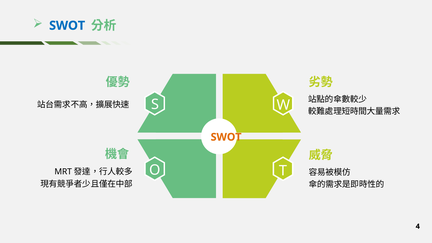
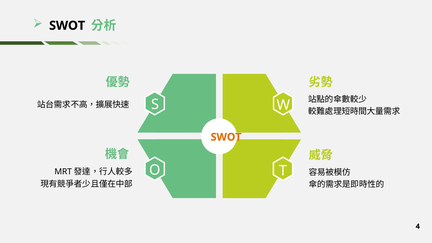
SWOT at (67, 26) colour: blue -> black
